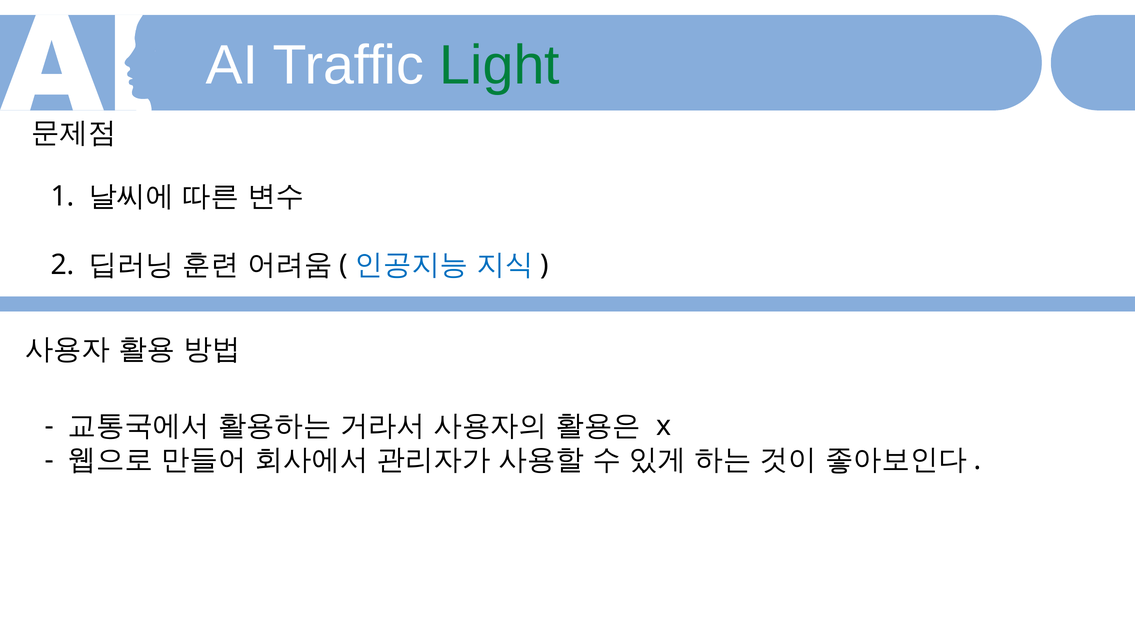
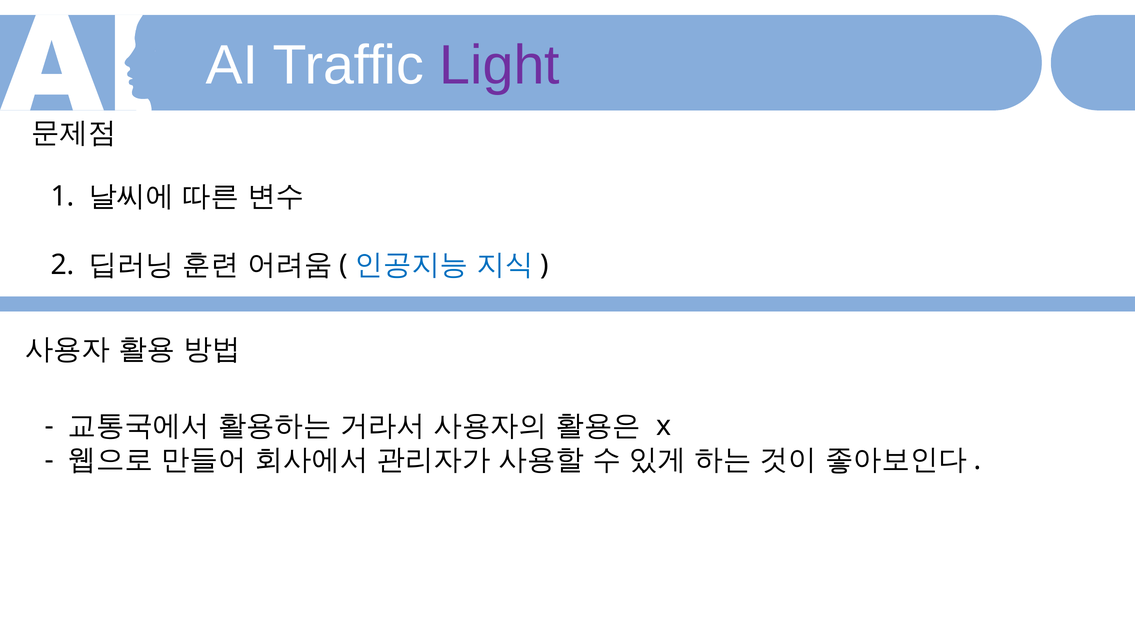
Light colour: green -> purple
